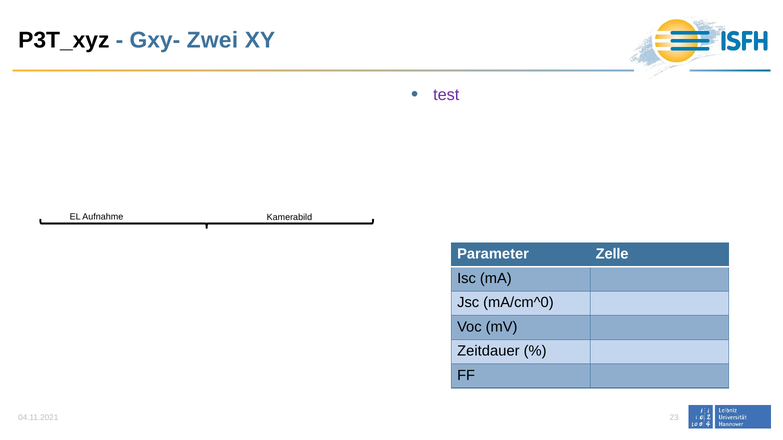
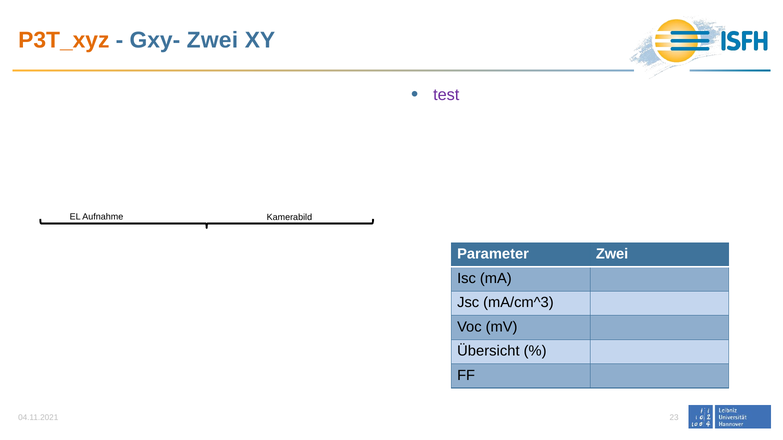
P3T_xyz colour: black -> orange
Parameter Zelle: Zelle -> Zwei
mA/cm^0: mA/cm^0 -> mA/cm^3
Zeitdauer: Zeitdauer -> Übersicht
